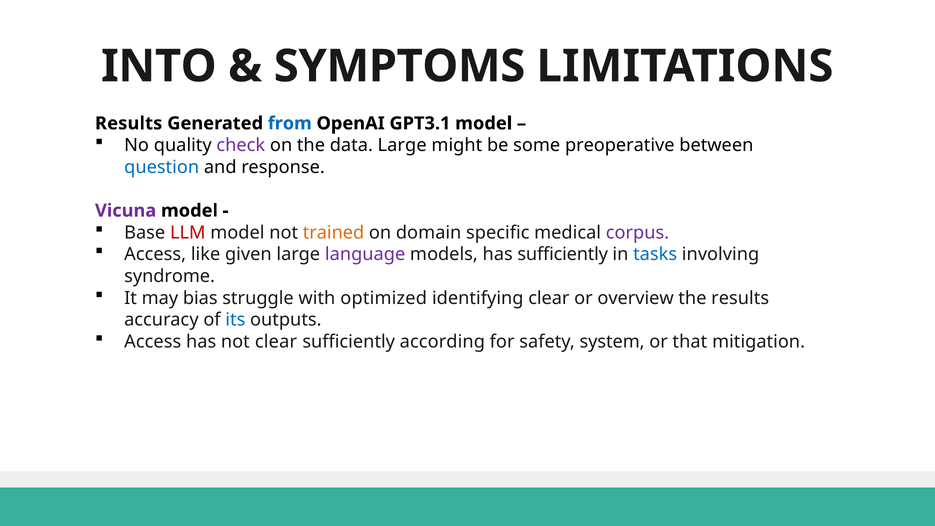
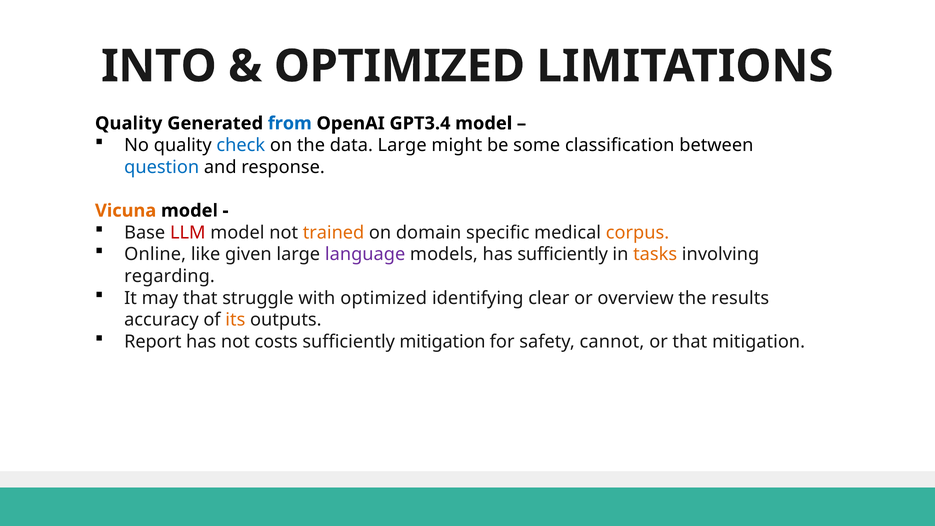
SYMPTOMS at (400, 66): SYMPTOMS -> OPTIMIZED
Results at (129, 123): Results -> Quality
GPT3.1: GPT3.1 -> GPT3.4
check colour: purple -> blue
preoperative: preoperative -> classification
Vicuna colour: purple -> orange
corpus colour: purple -> orange
Access at (155, 254): Access -> Online
tasks colour: blue -> orange
syndrome: syndrome -> regarding
may bias: bias -> that
its colour: blue -> orange
Access at (153, 342): Access -> Report
not clear: clear -> costs
sufficiently according: according -> mitigation
system: system -> cannot
